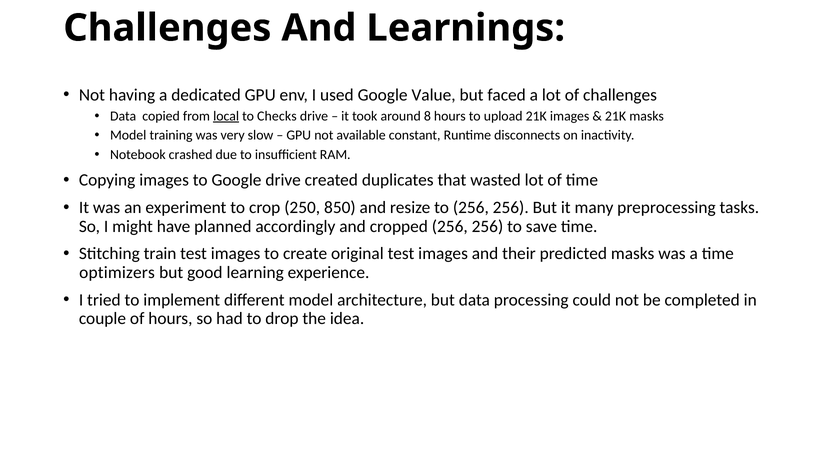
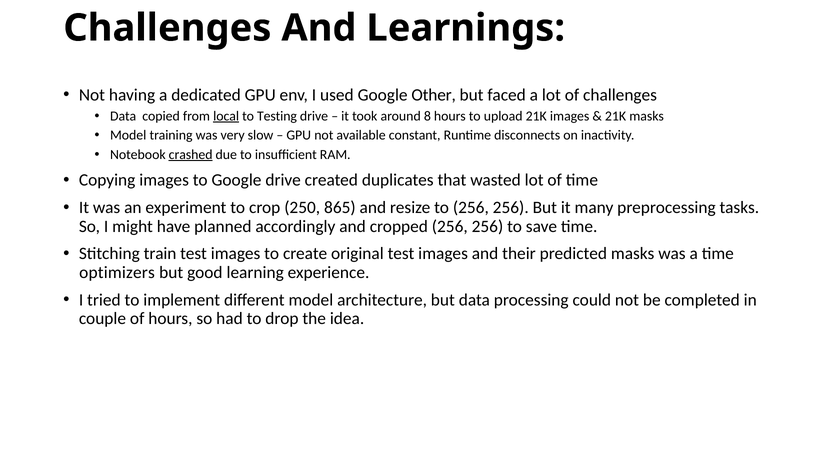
Value: Value -> Other
Checks: Checks -> Testing
crashed underline: none -> present
850: 850 -> 865
